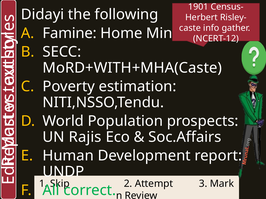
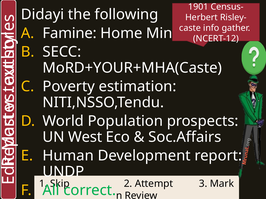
MoRD+WITH+MHA(Caste: MoRD+WITH+MHA(Caste -> MoRD+YOUR+MHA(Caste
Rajis: Rajis -> West
